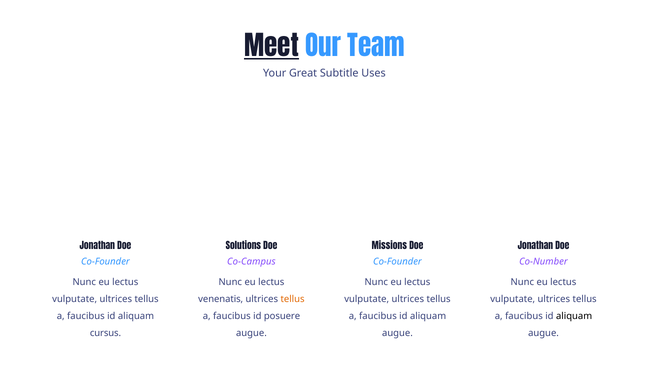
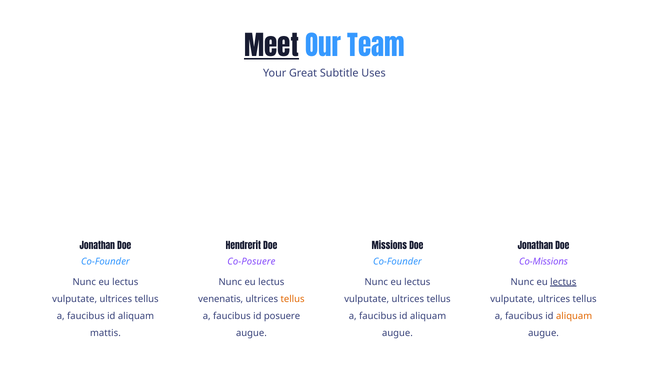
Solutions: Solutions -> Hendrerit
Co-Campus: Co-Campus -> Co-Posuere
Co-Number: Co-Number -> Co-Missions
lectus at (563, 282) underline: none -> present
aliquam at (574, 316) colour: black -> orange
cursus: cursus -> mattis
